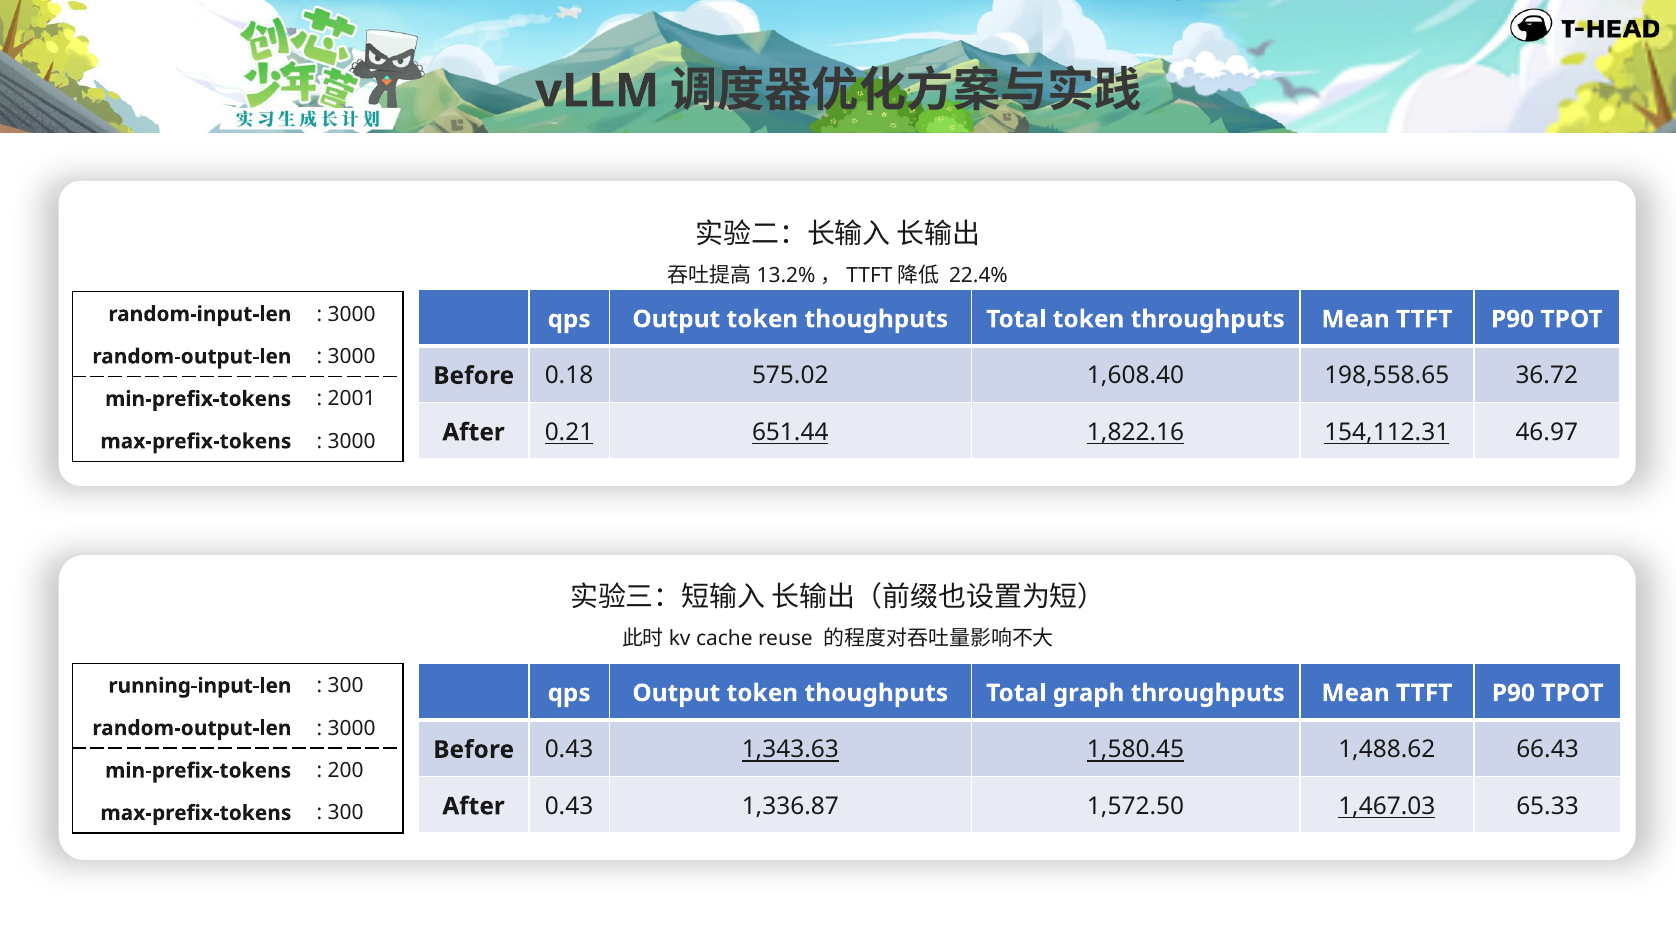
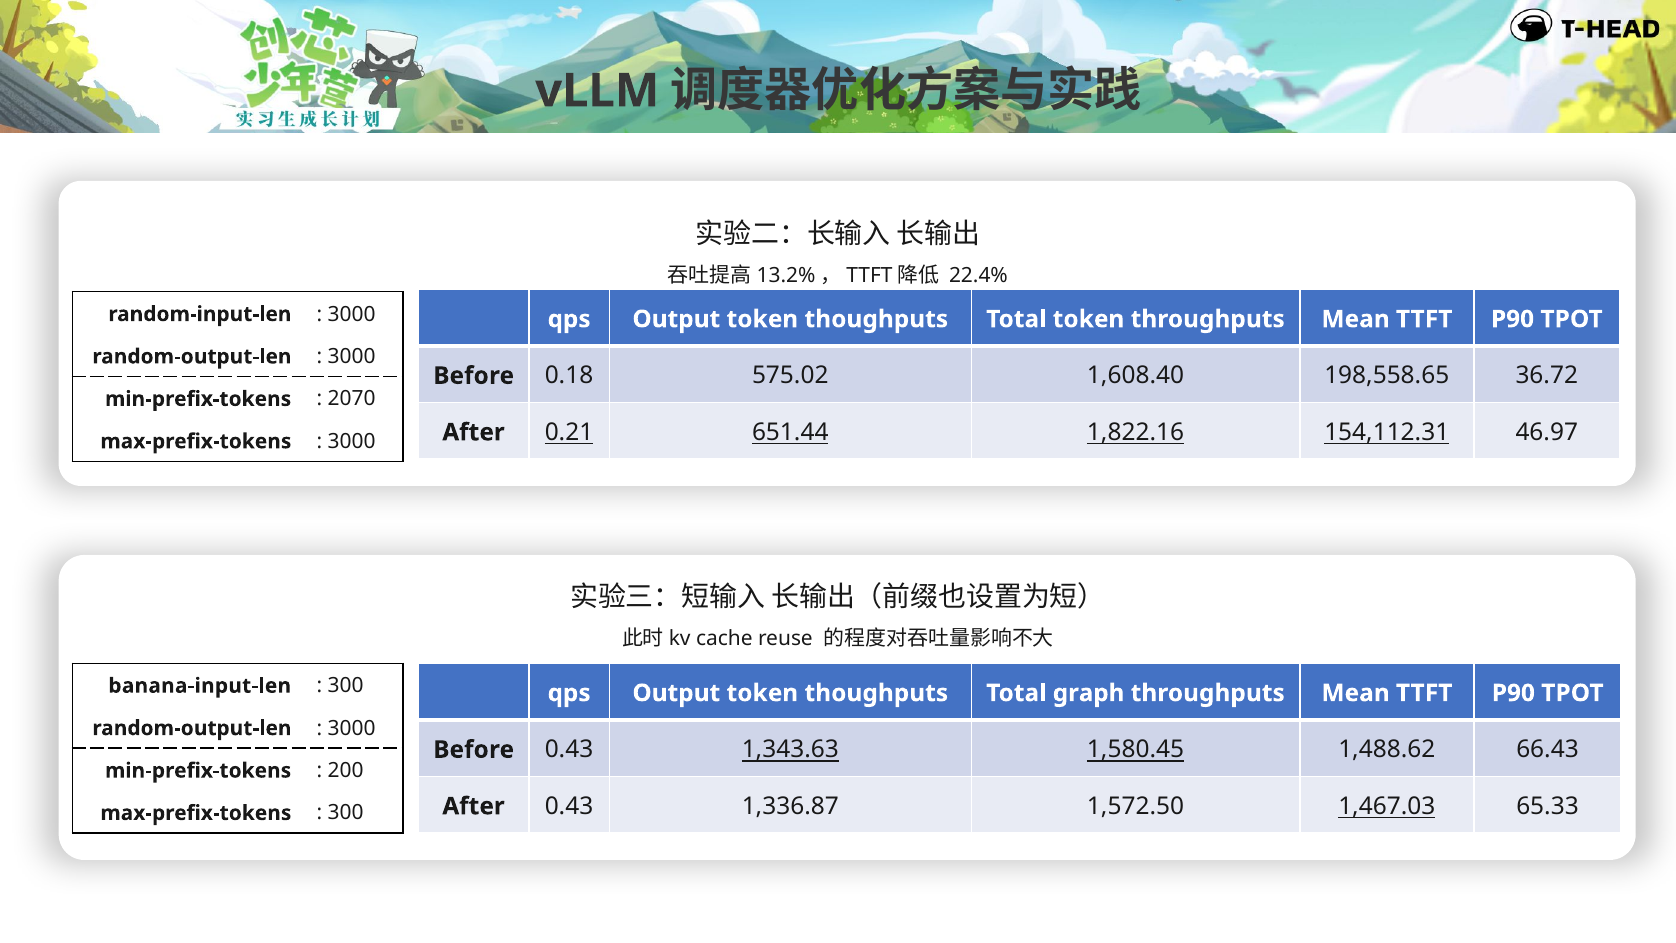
2001: 2001 -> 2070
running-input-len: running-input-len -> banana-input-len
